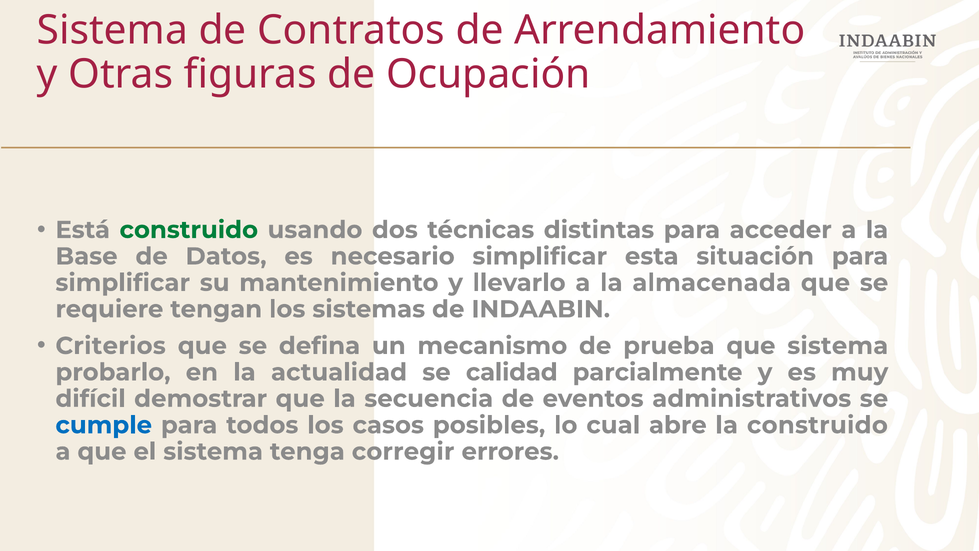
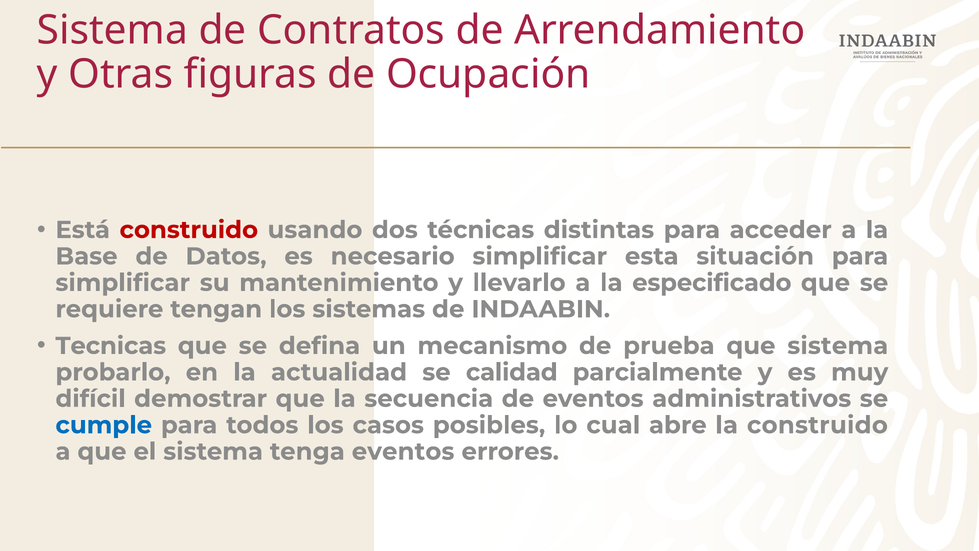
construido at (189, 230) colour: green -> red
almacenada: almacenada -> especificado
Criterios: Criterios -> Tecnicas
tenga corregir: corregir -> eventos
